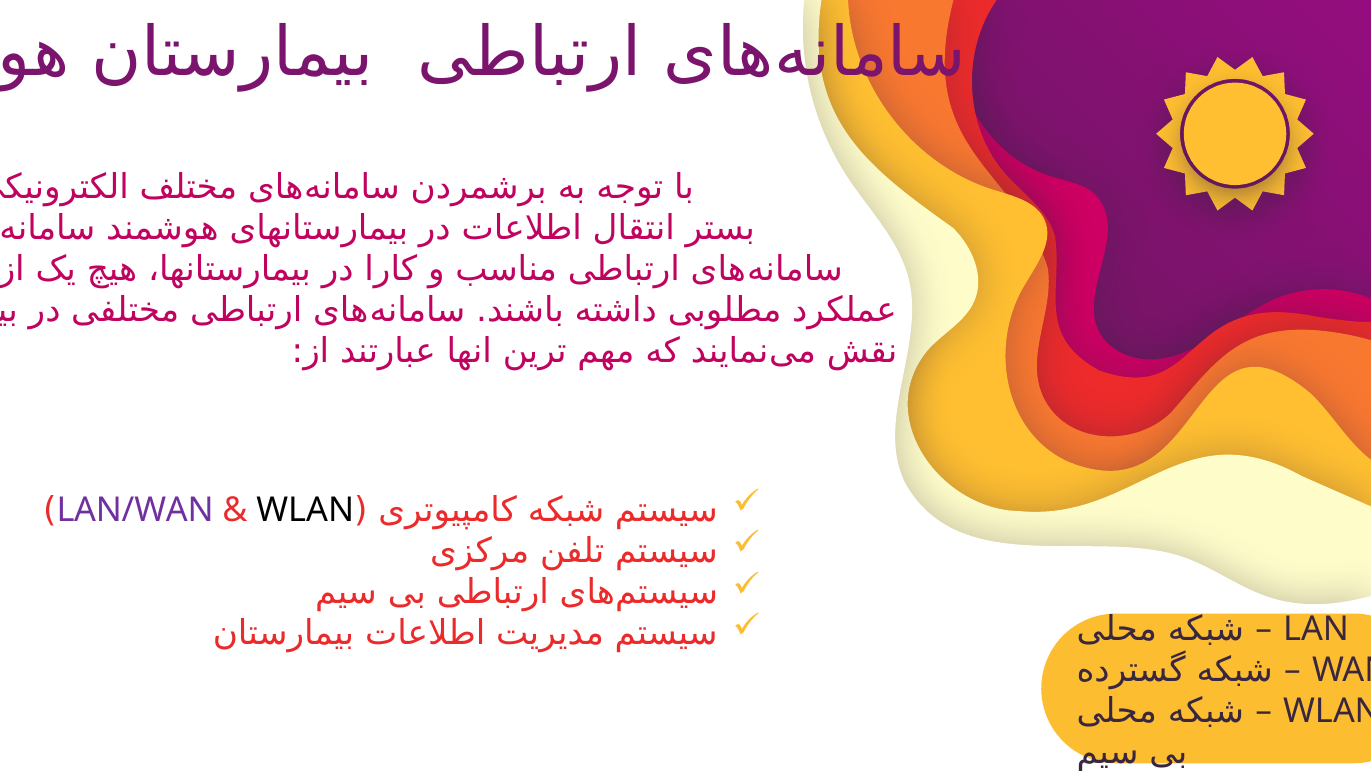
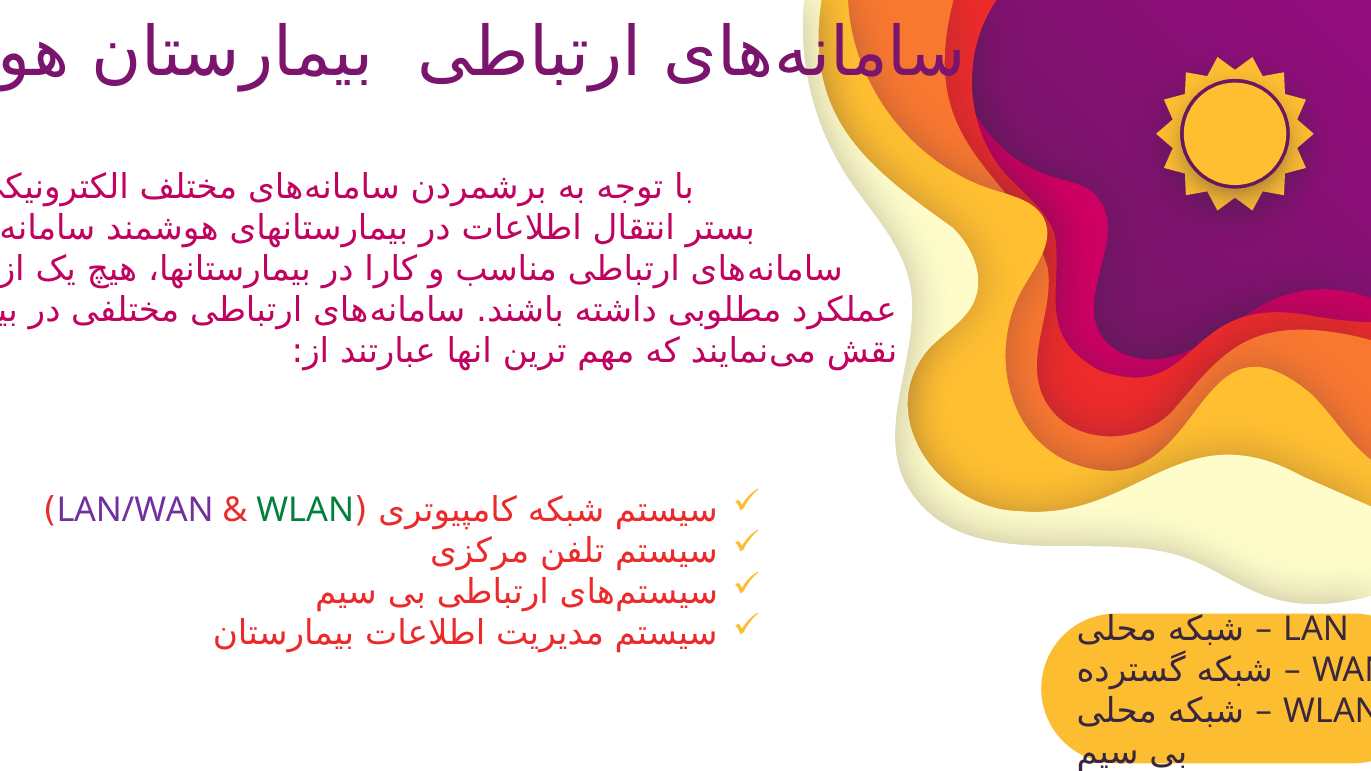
WLAN at (305, 510) colour: black -> green
